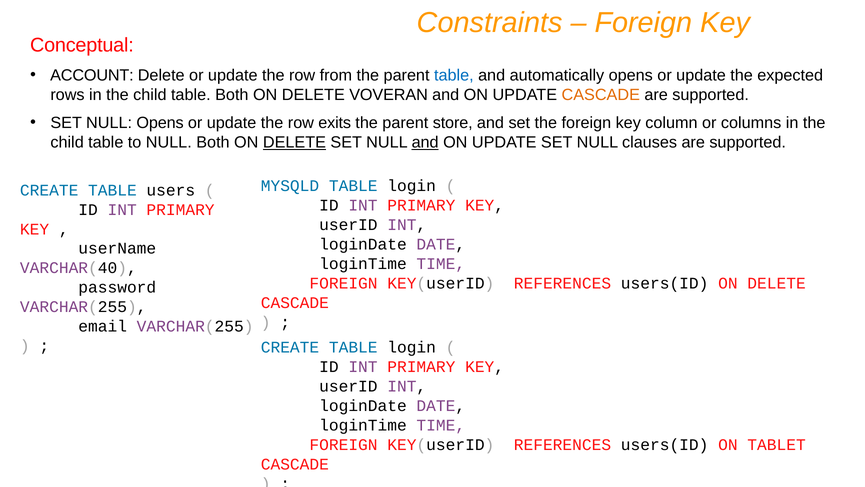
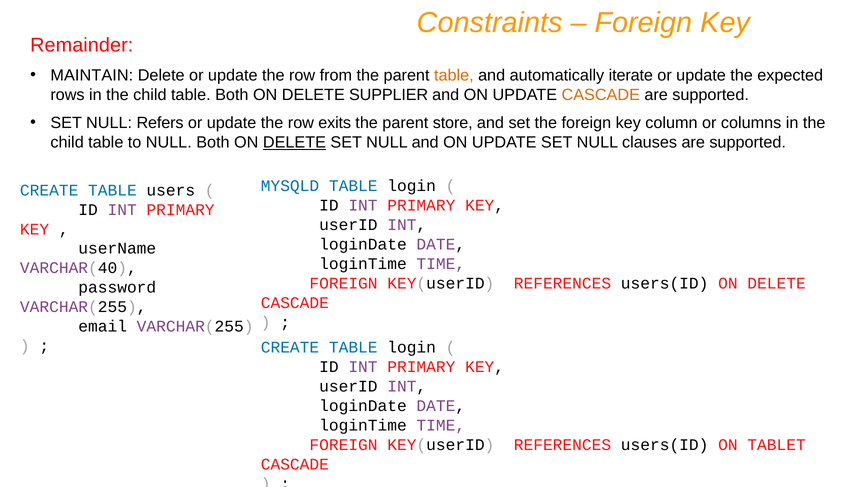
Conceptual: Conceptual -> Remainder
ACCOUNT: ACCOUNT -> MAINTAIN
table at (454, 75) colour: blue -> orange
automatically opens: opens -> iterate
VOVERAN: VOVERAN -> SUPPLIER
NULL Opens: Opens -> Refers
and at (425, 142) underline: present -> none
